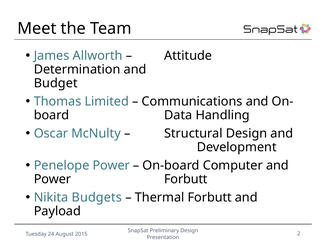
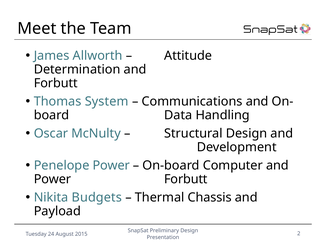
Budget at (56, 83): Budget -> Forbutt
Limited: Limited -> System
Thermal Forbutt: Forbutt -> Chassis
